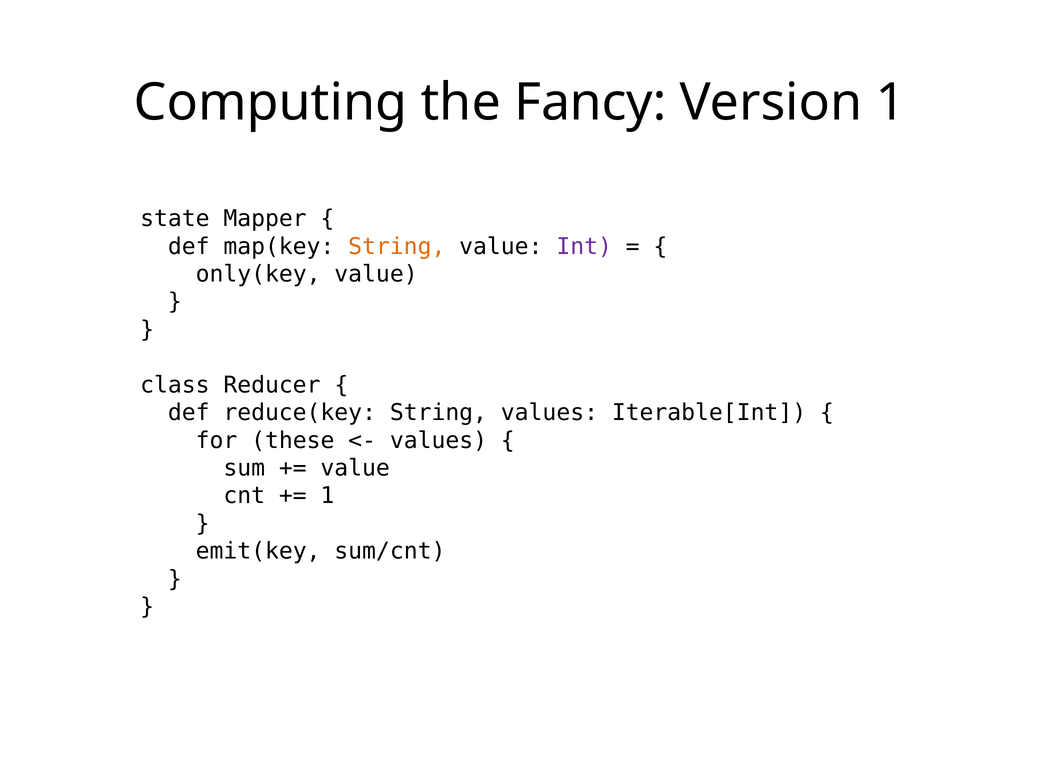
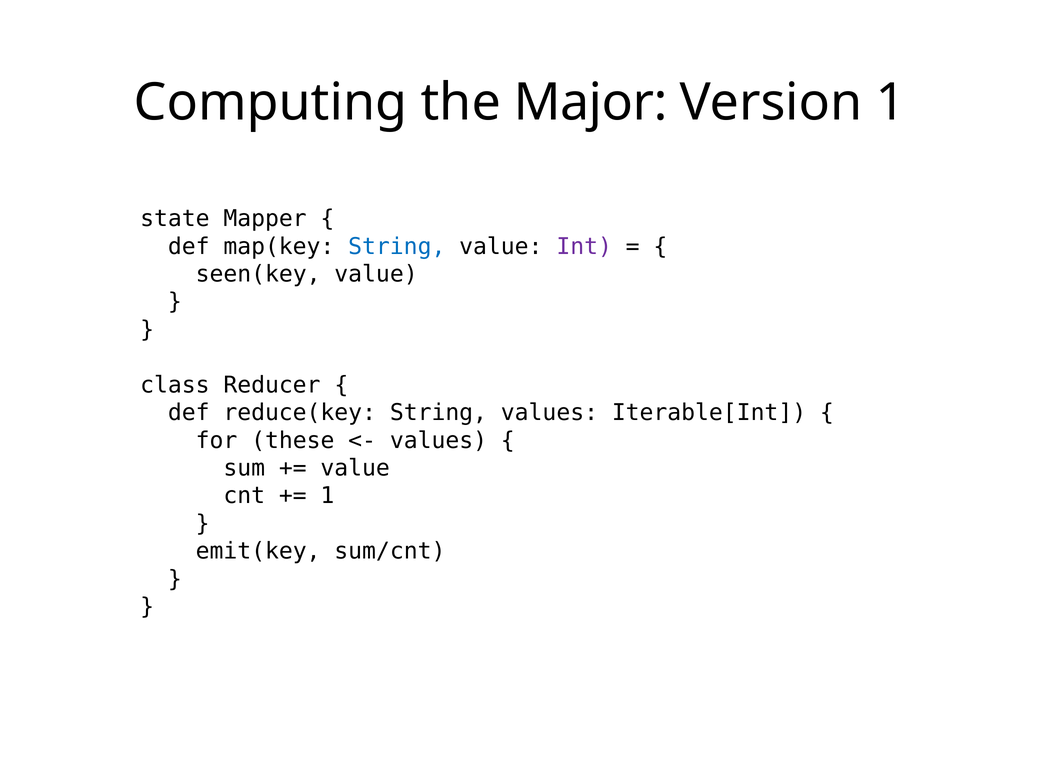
Fancy: Fancy -> Major
String at (397, 246) colour: orange -> blue
only(key: only(key -> seen(key
